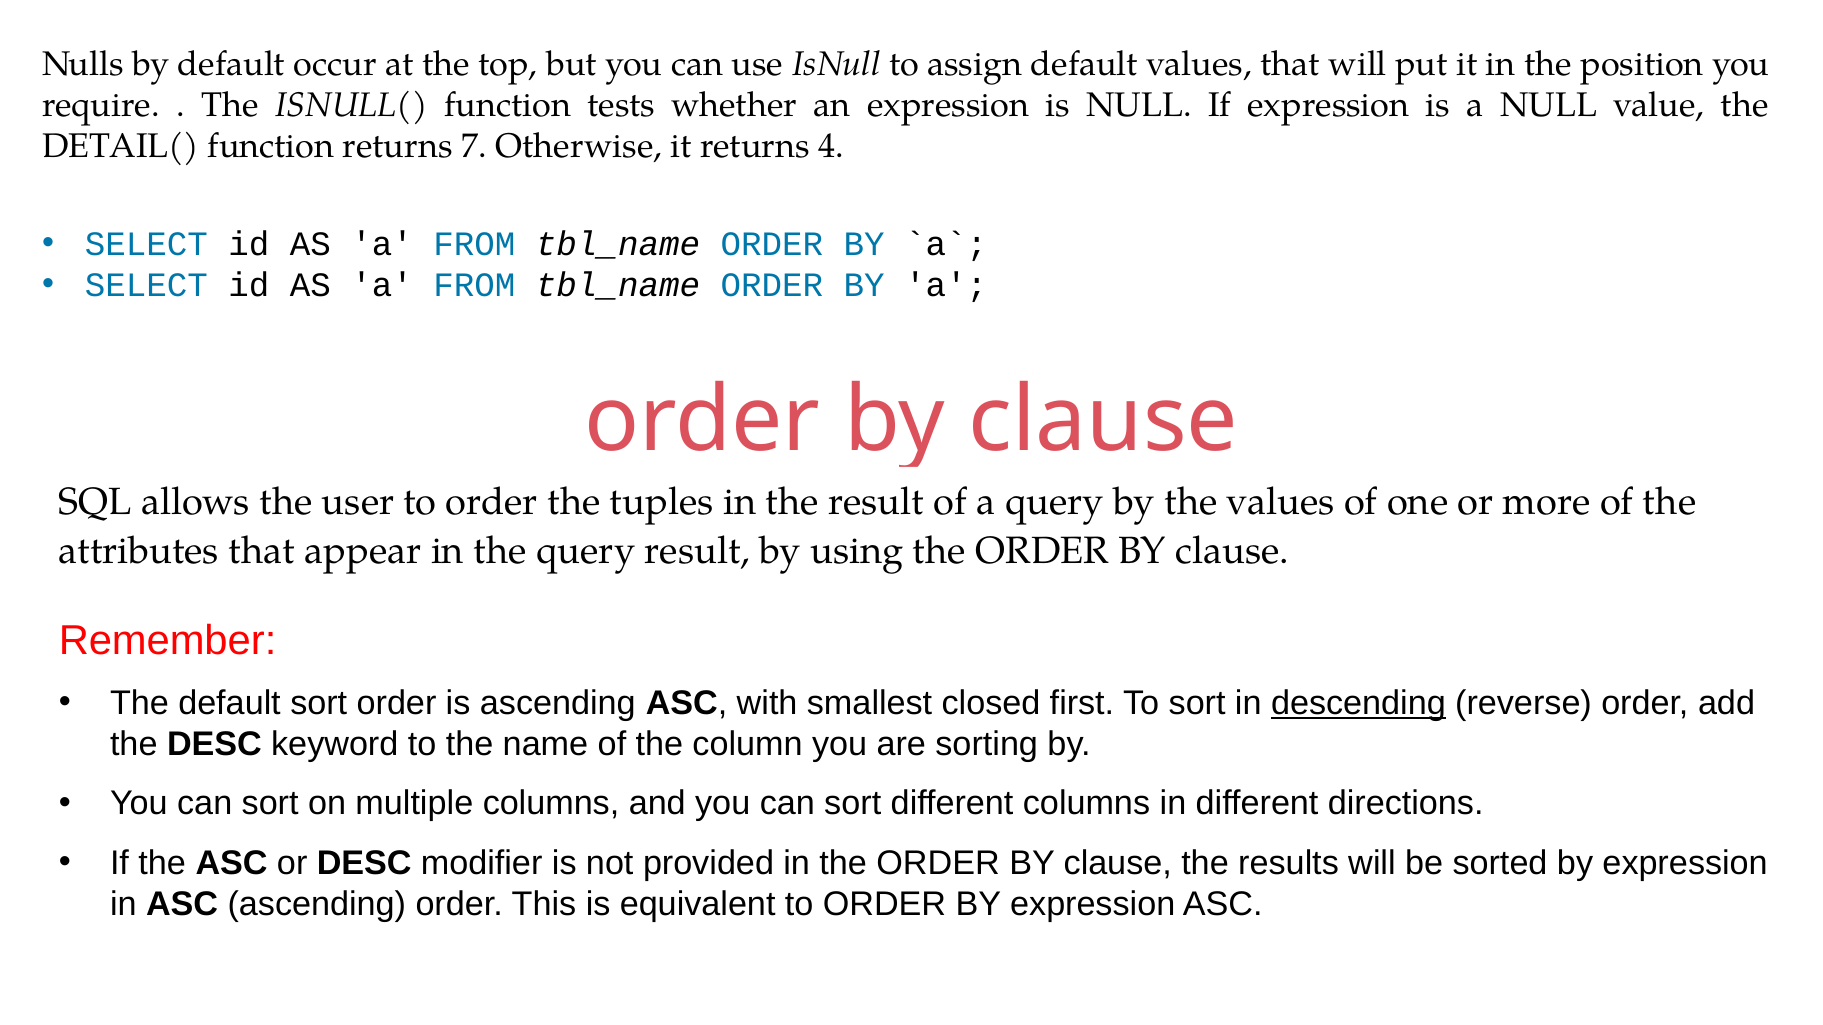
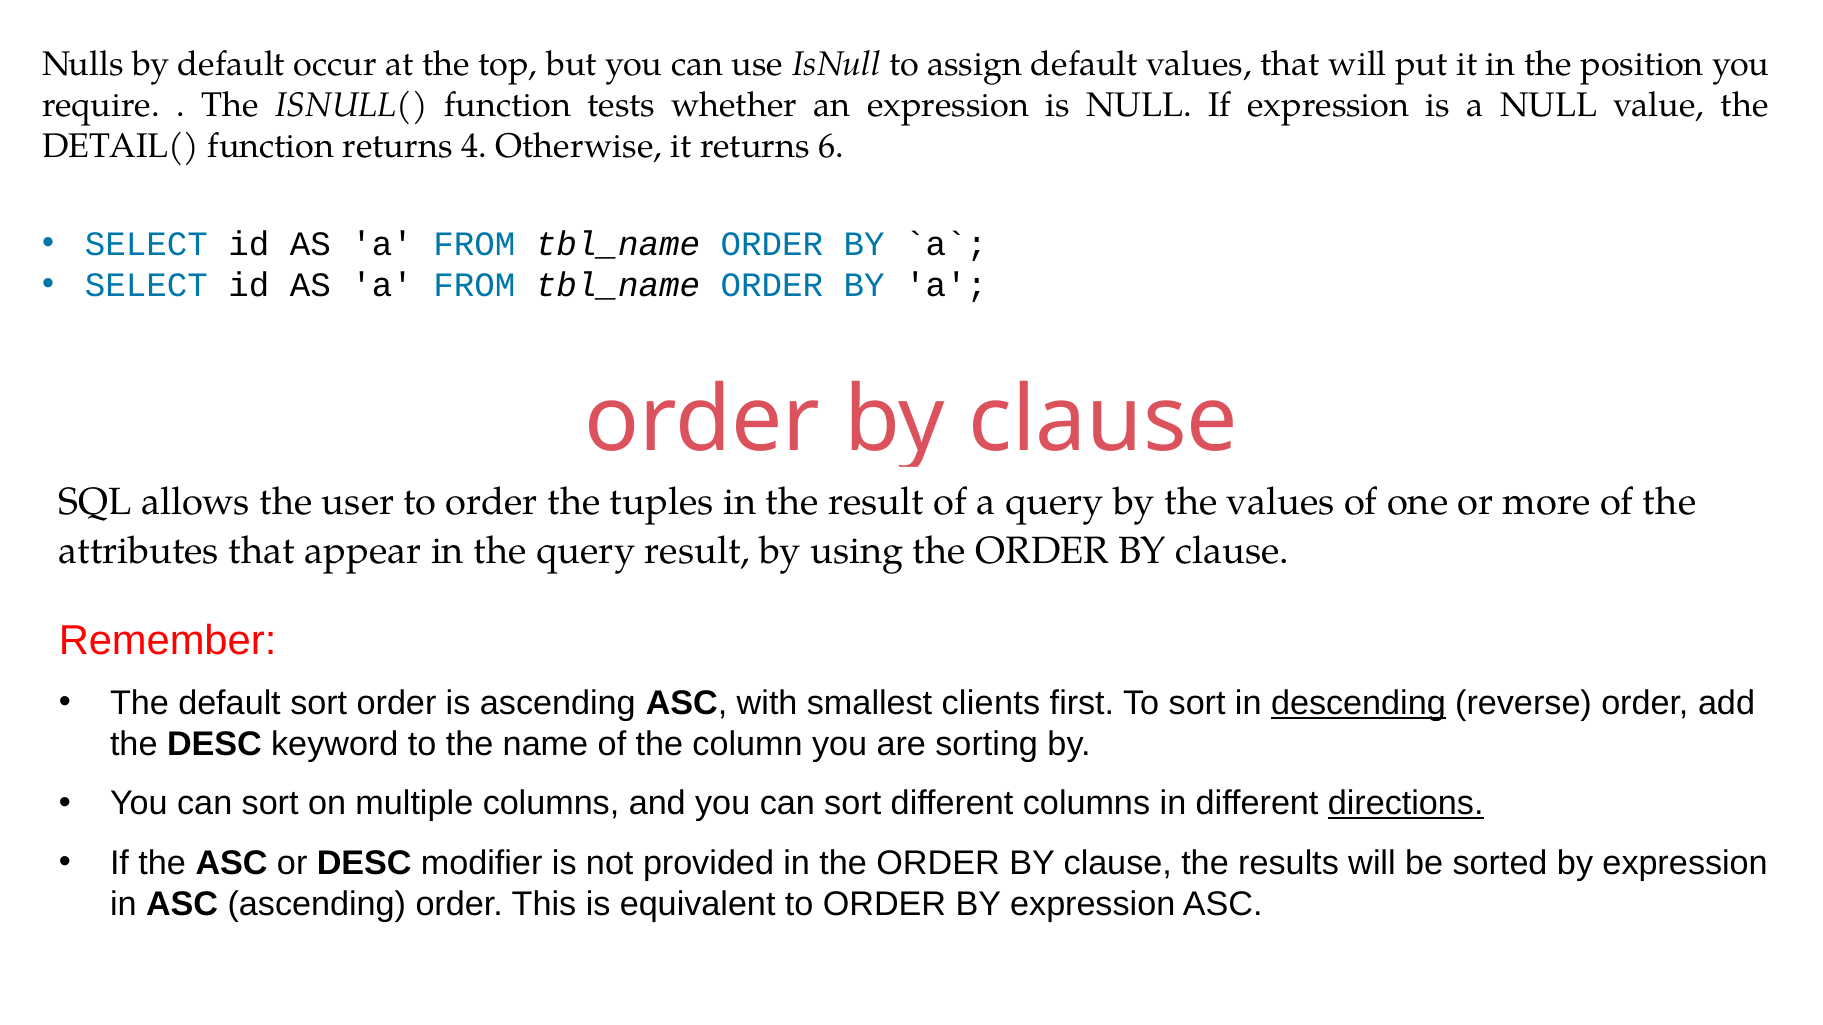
7: 7 -> 4
4: 4 -> 6
closed: closed -> clients
directions underline: none -> present
